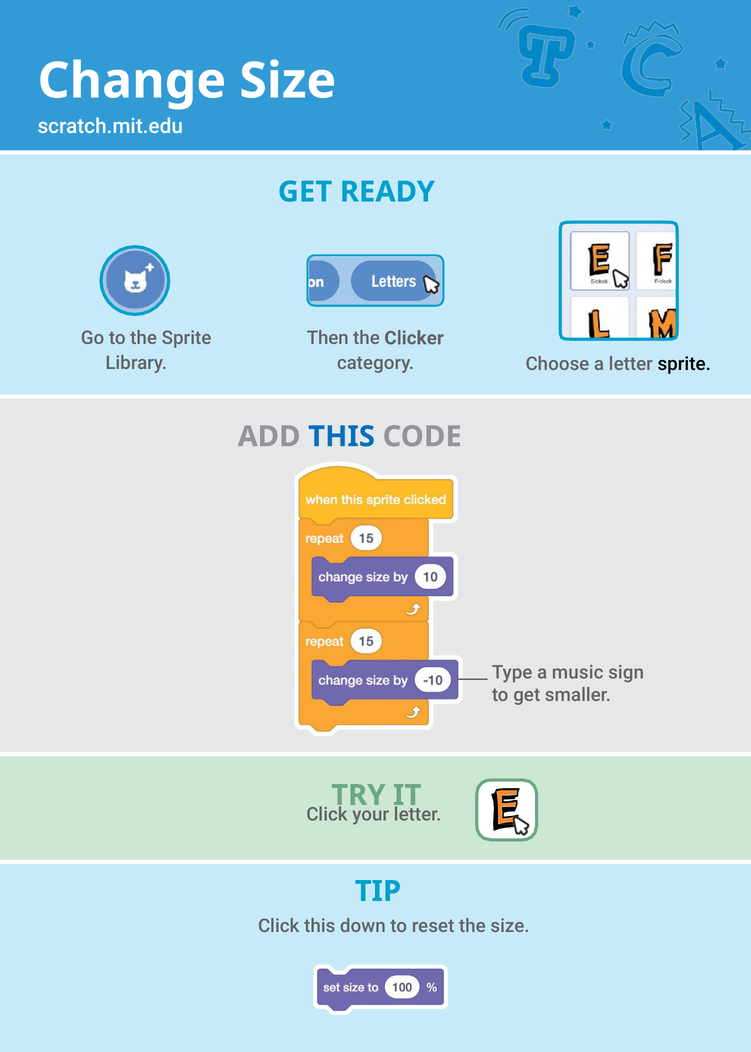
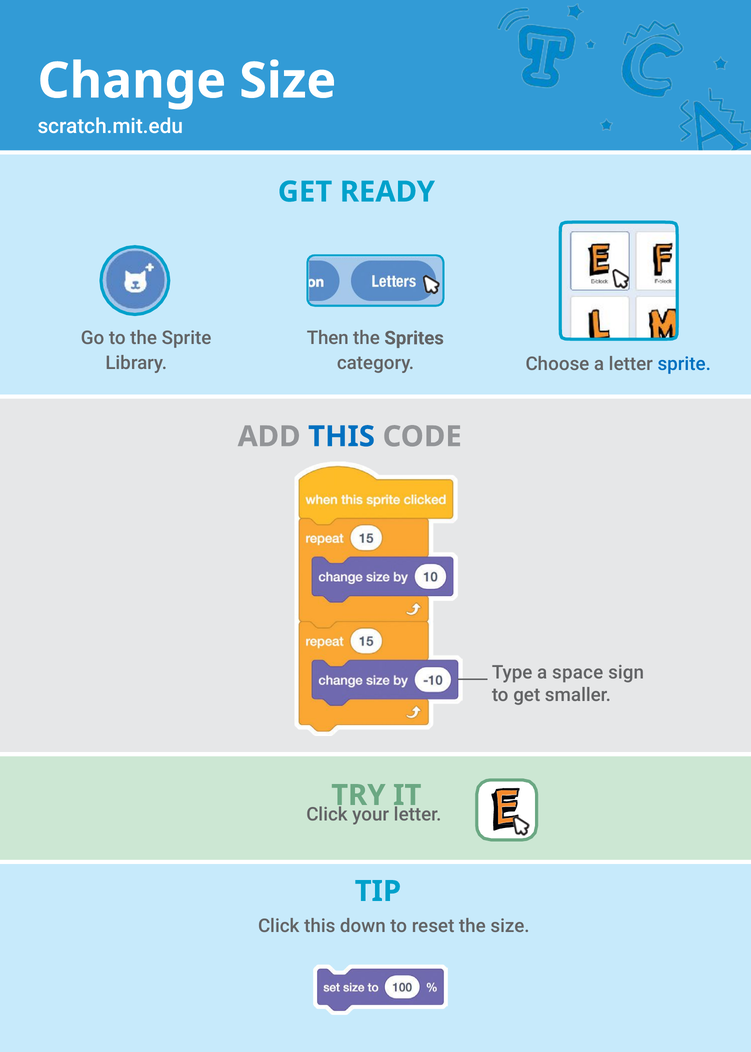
Clicker: Clicker -> Sprites
sprite at (684, 364) colour: black -> blue
music: music -> space
